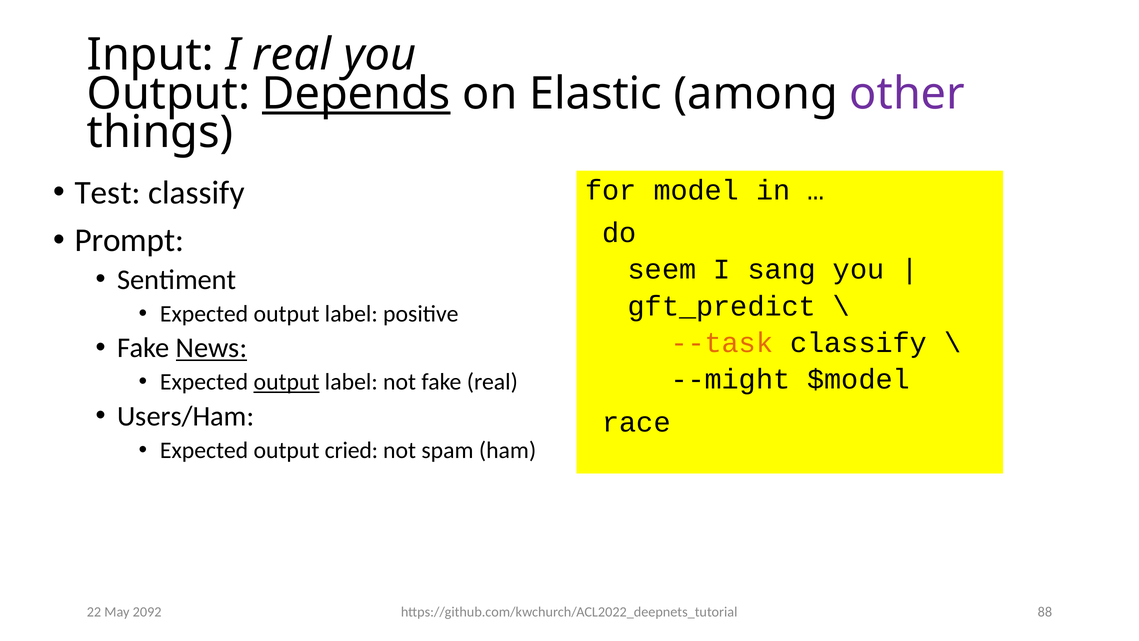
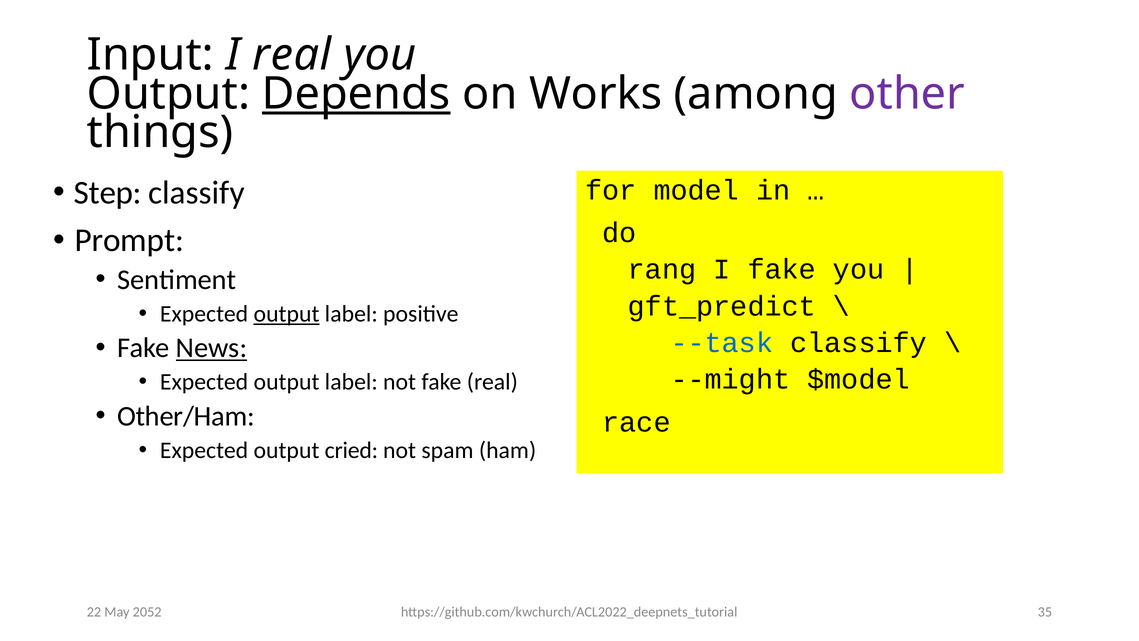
Elastic: Elastic -> Works
Test: Test -> Step
seem: seem -> rang
I sang: sang -> fake
output at (287, 314) underline: none -> present
--task colour: orange -> blue
output at (287, 382) underline: present -> none
Users/Ham: Users/Ham -> Other/Ham
88: 88 -> 35
2092: 2092 -> 2052
